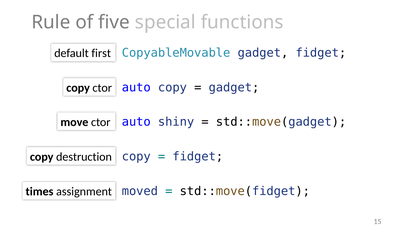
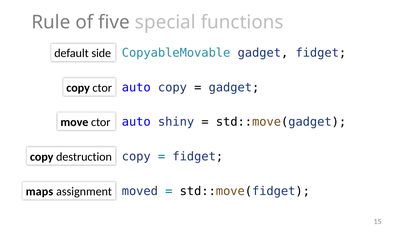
first: first -> side
times: times -> maps
